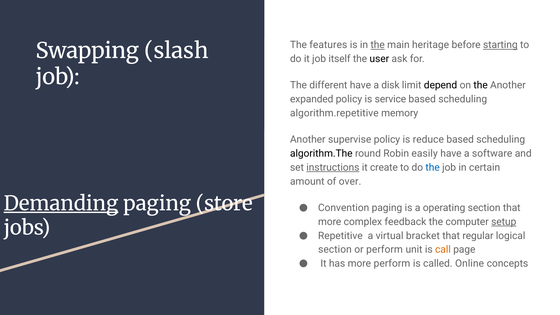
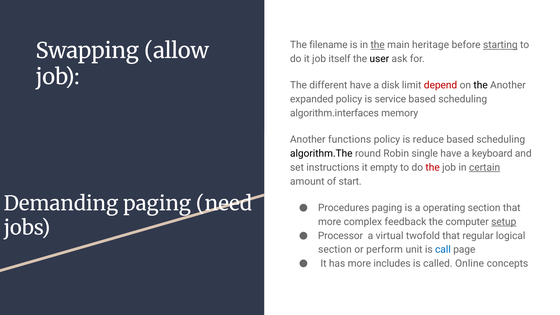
features: features -> filename
slash: slash -> allow
depend colour: black -> red
algorithm.repetitive: algorithm.repetitive -> algorithm.interfaces
supervise: supervise -> functions
easily: easily -> single
software: software -> keyboard
instructions underline: present -> none
create: create -> empty
the at (433, 167) colour: blue -> red
certain underline: none -> present
over: over -> start
Demanding underline: present -> none
store: store -> need
Convention: Convention -> Procedures
Repetitive: Repetitive -> Processor
bracket: bracket -> twofold
call colour: orange -> blue
more perform: perform -> includes
